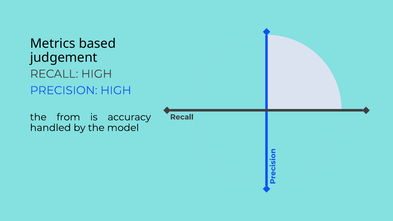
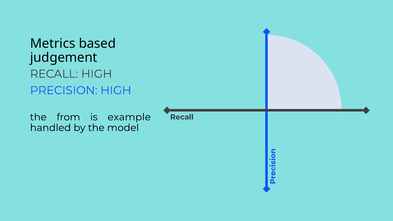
accuracy: accuracy -> example
